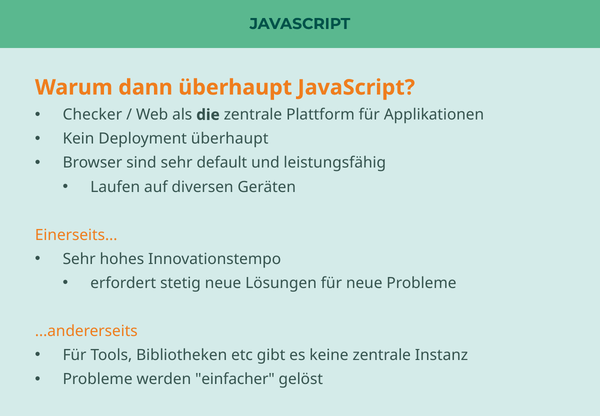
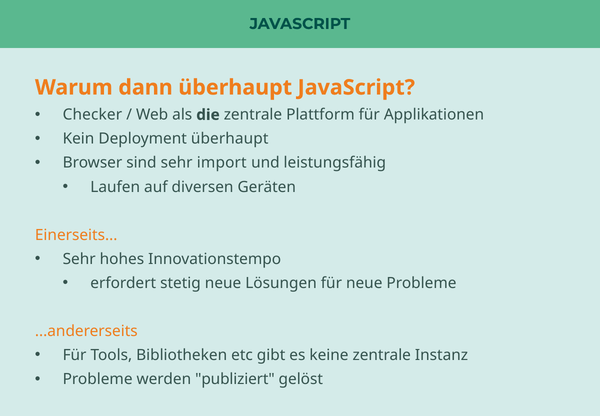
default: default -> import
einfacher: einfacher -> publiziert
